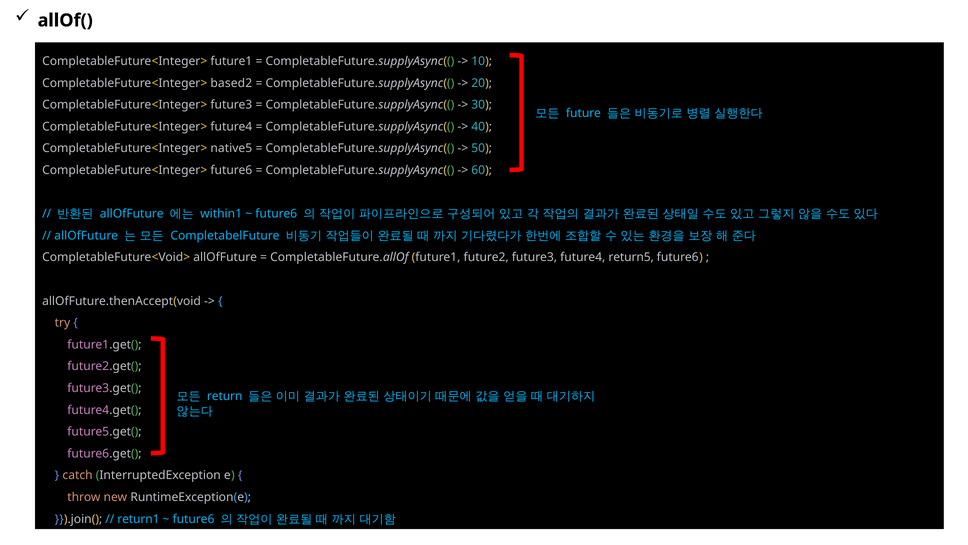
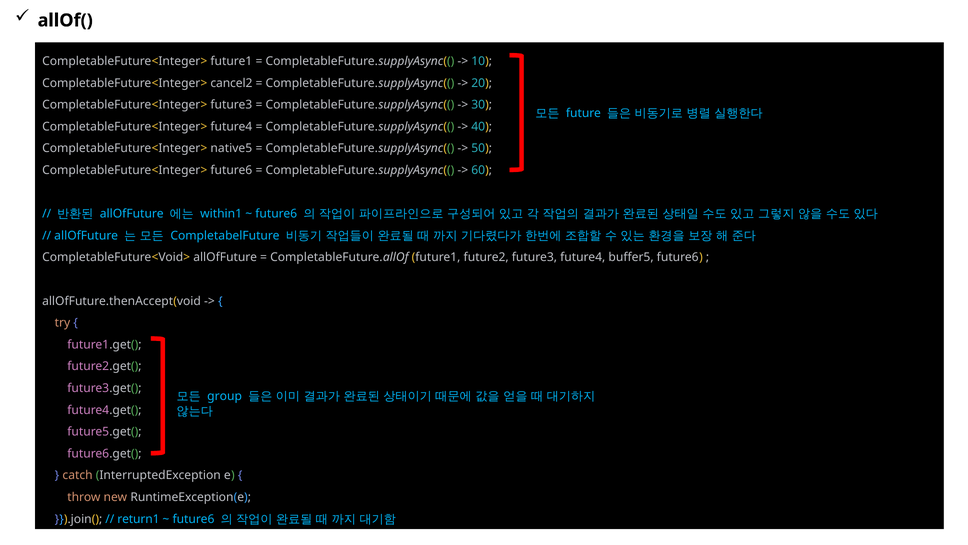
based2: based2 -> cancel2
return5: return5 -> buffer5
return: return -> group
